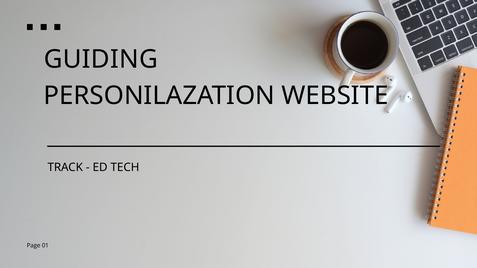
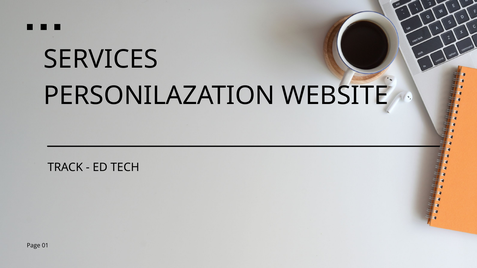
GUIDING: GUIDING -> SERVICES
